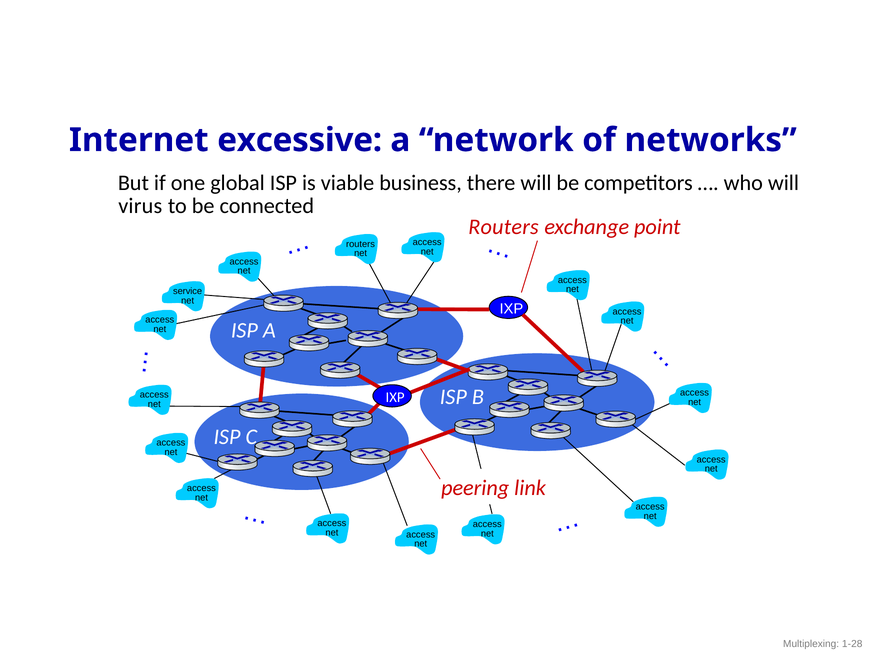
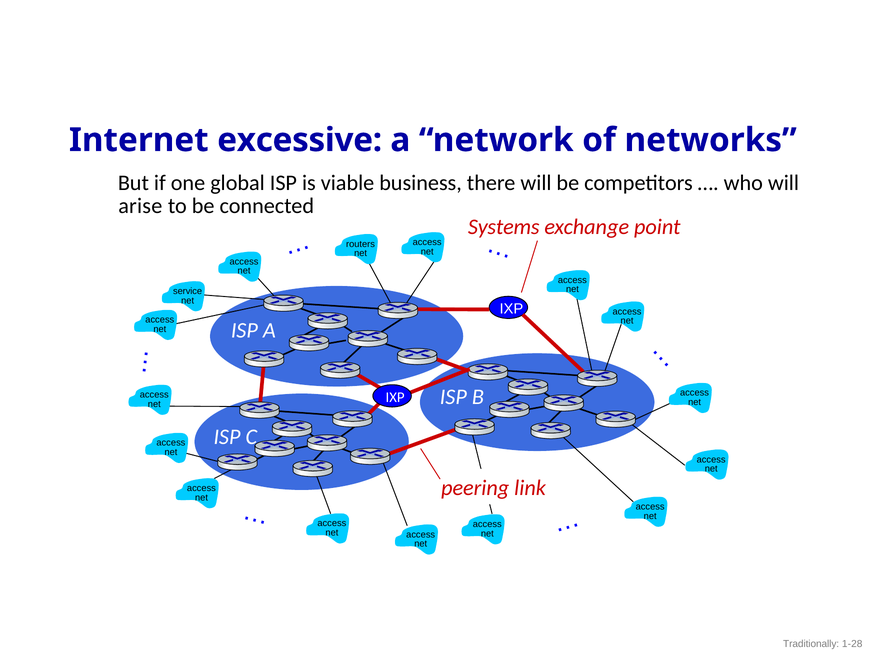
virus: virus -> arise
Routers at (504, 227): Routers -> Systems
Multiplexing: Multiplexing -> Traditionally
